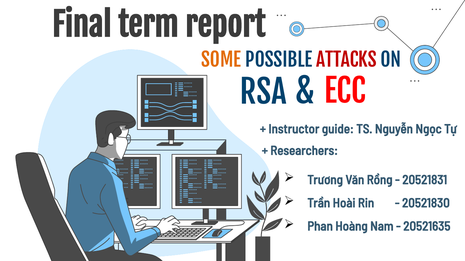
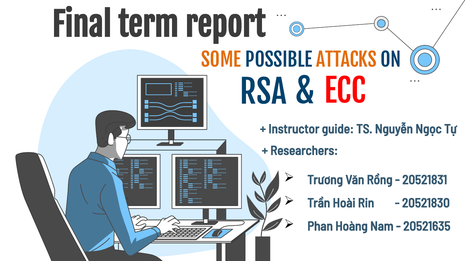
ATTACKS colour: red -> orange
